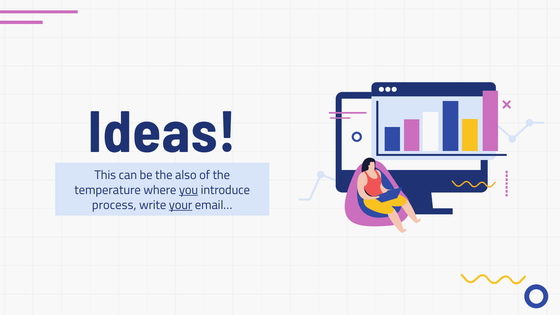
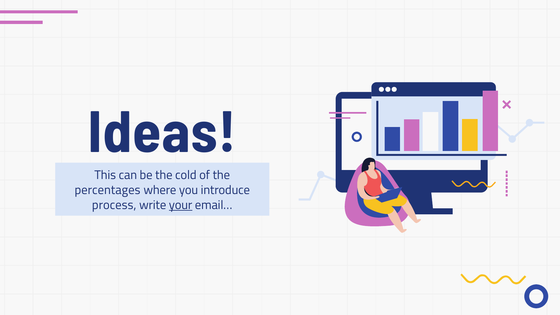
also: also -> cold
temperature: temperature -> percentages
you underline: present -> none
